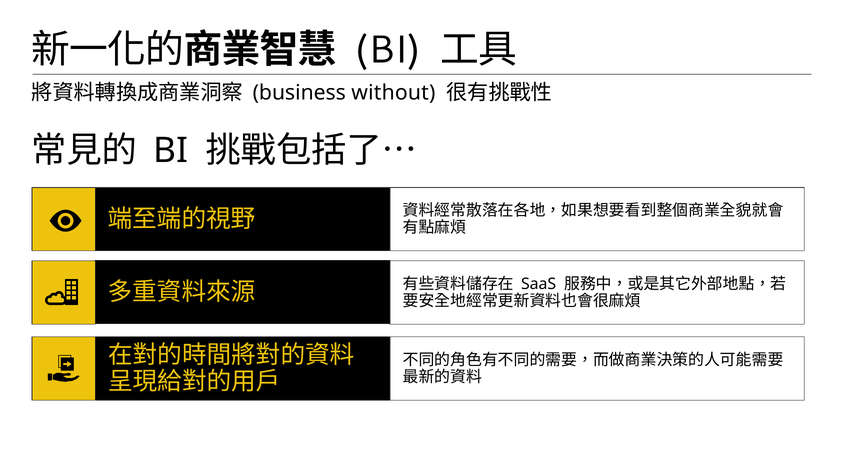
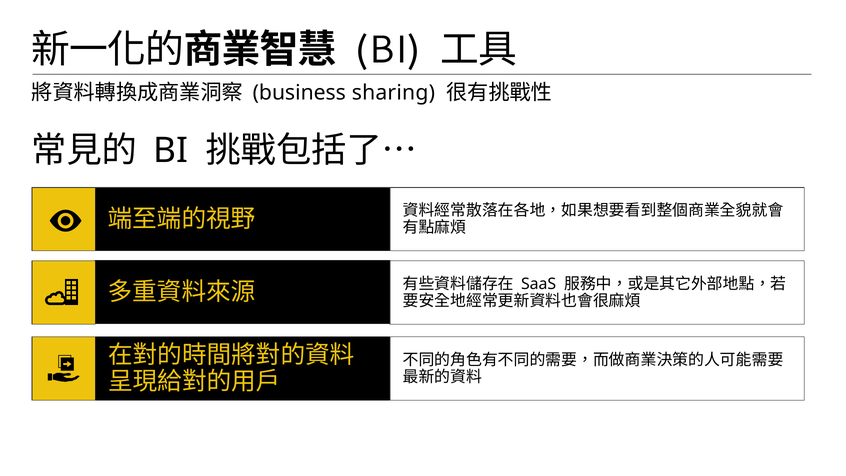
without: without -> sharing
